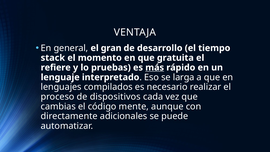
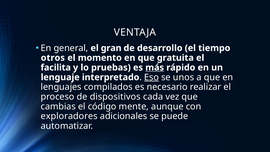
stack: stack -> otros
refiere: refiere -> facilita
Eso underline: none -> present
larga: larga -> unos
directamente: directamente -> exploradores
